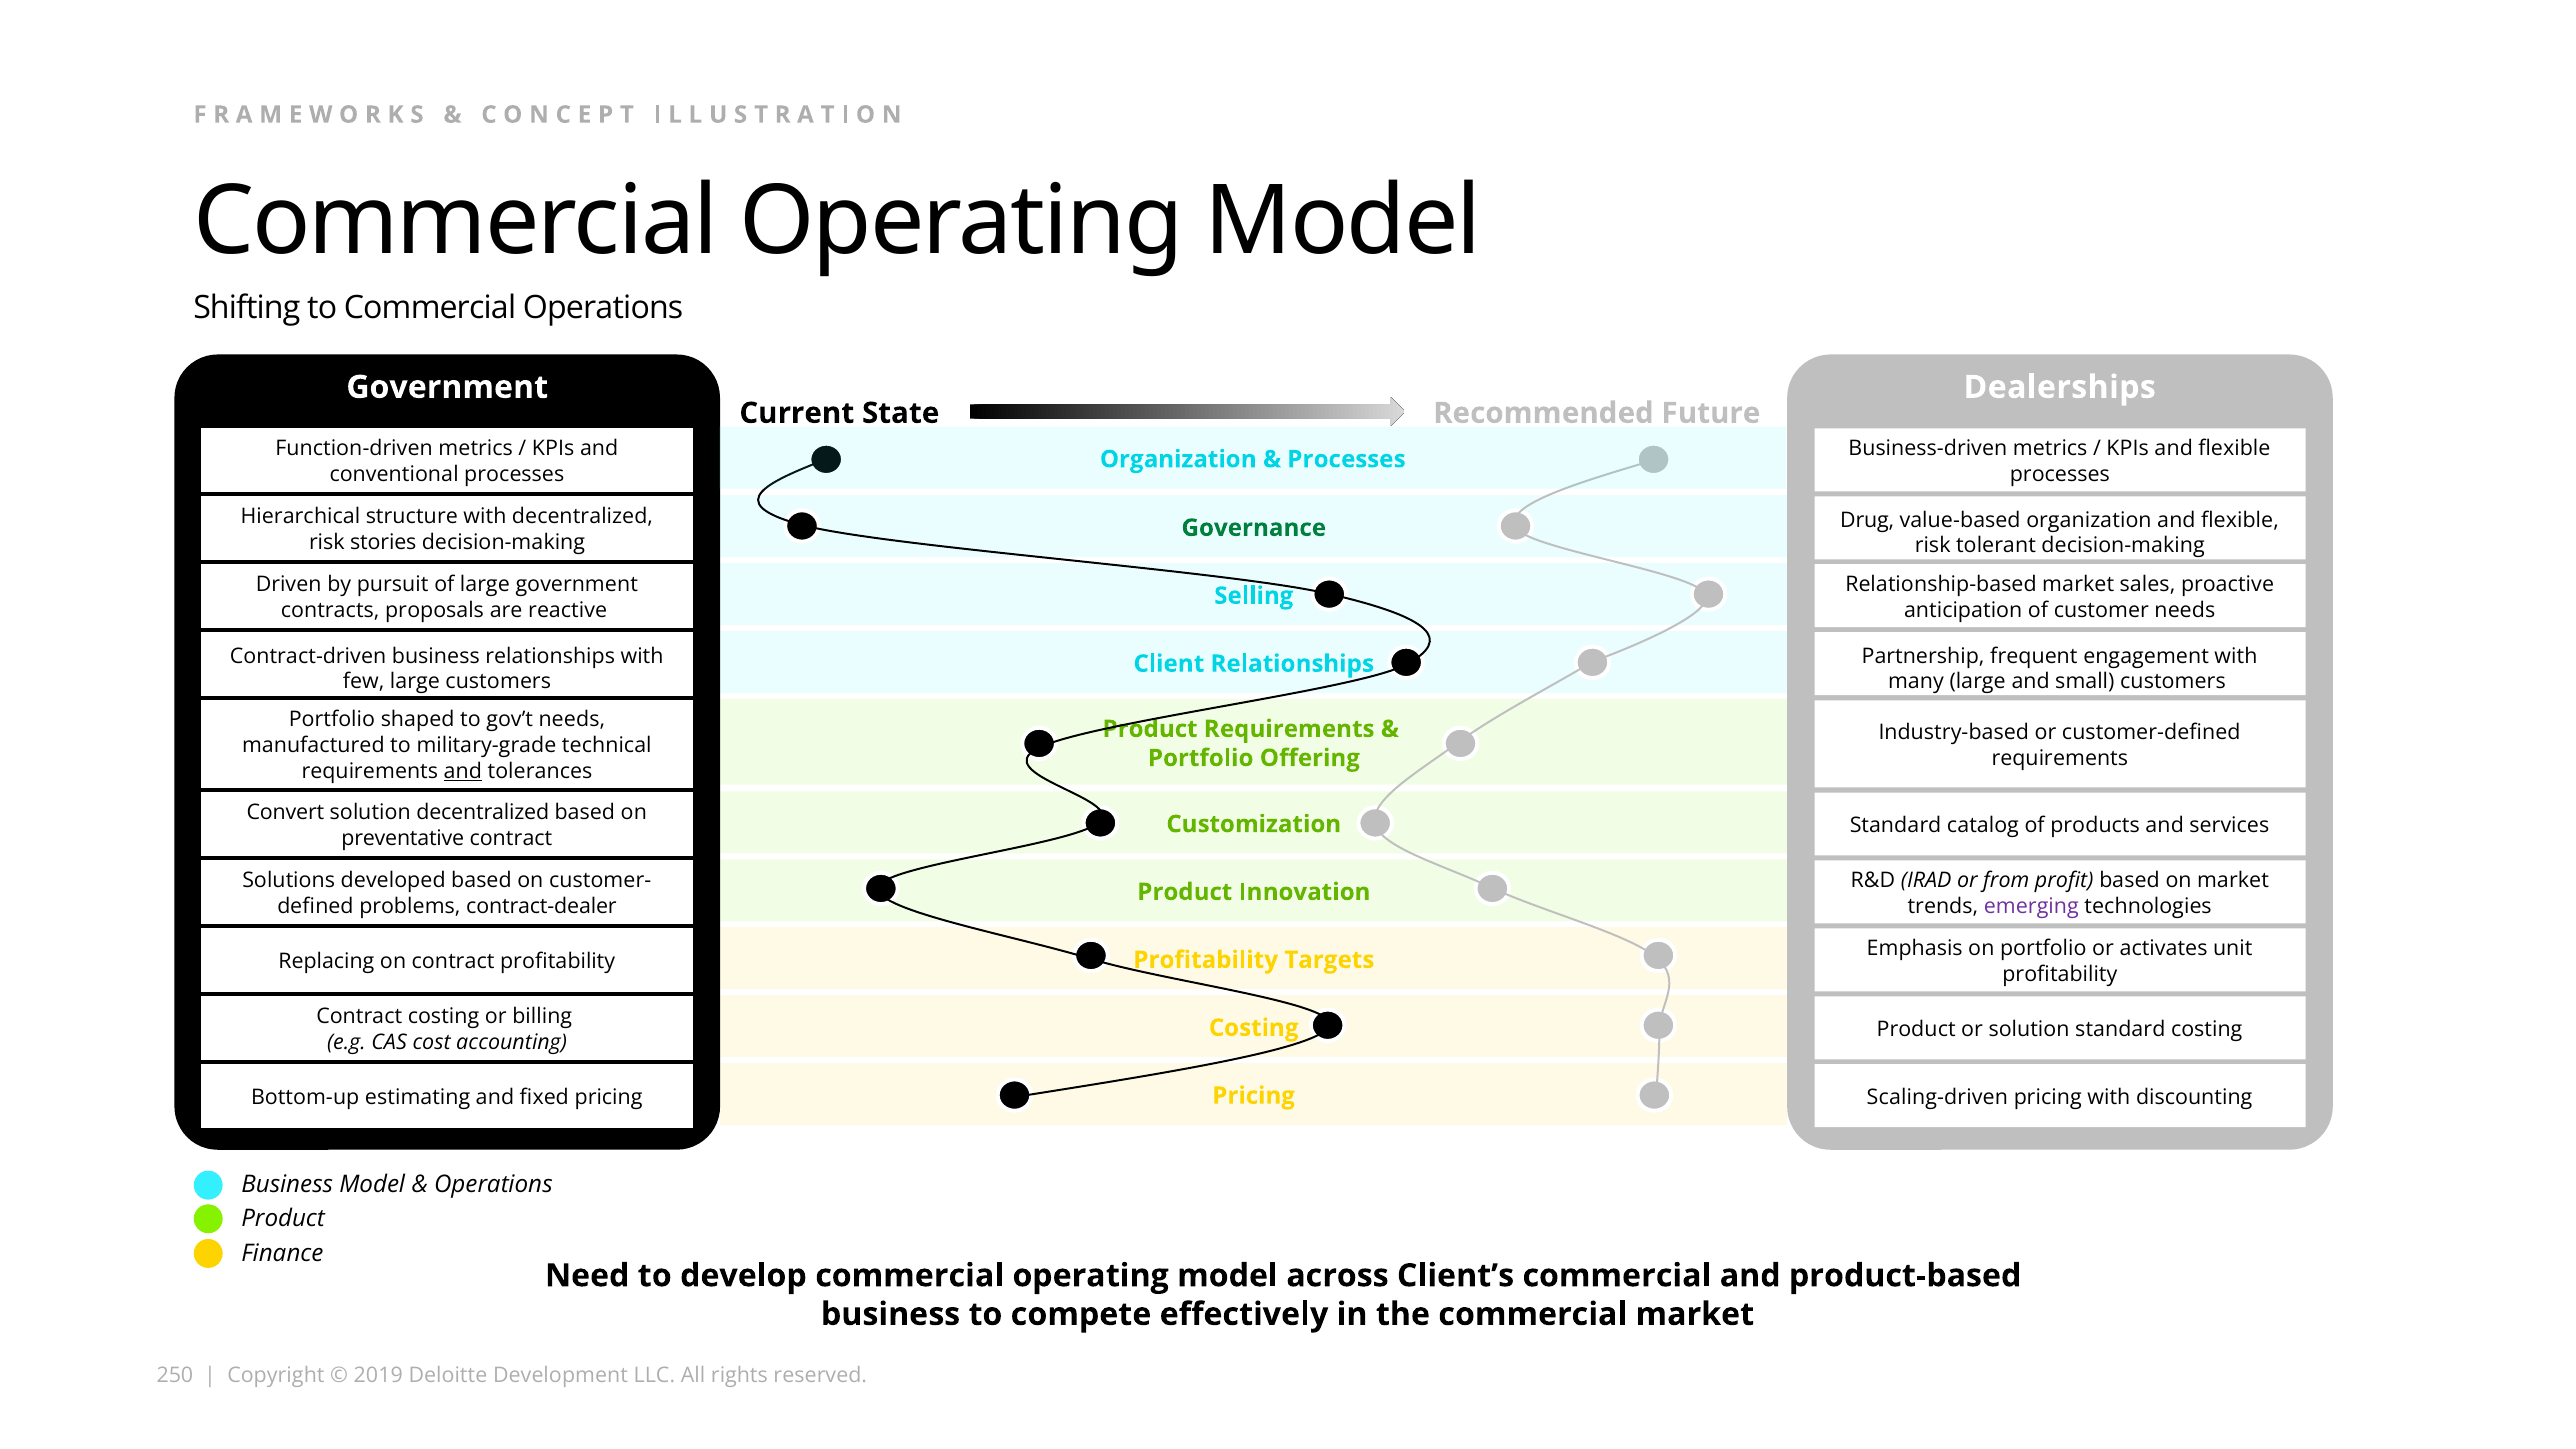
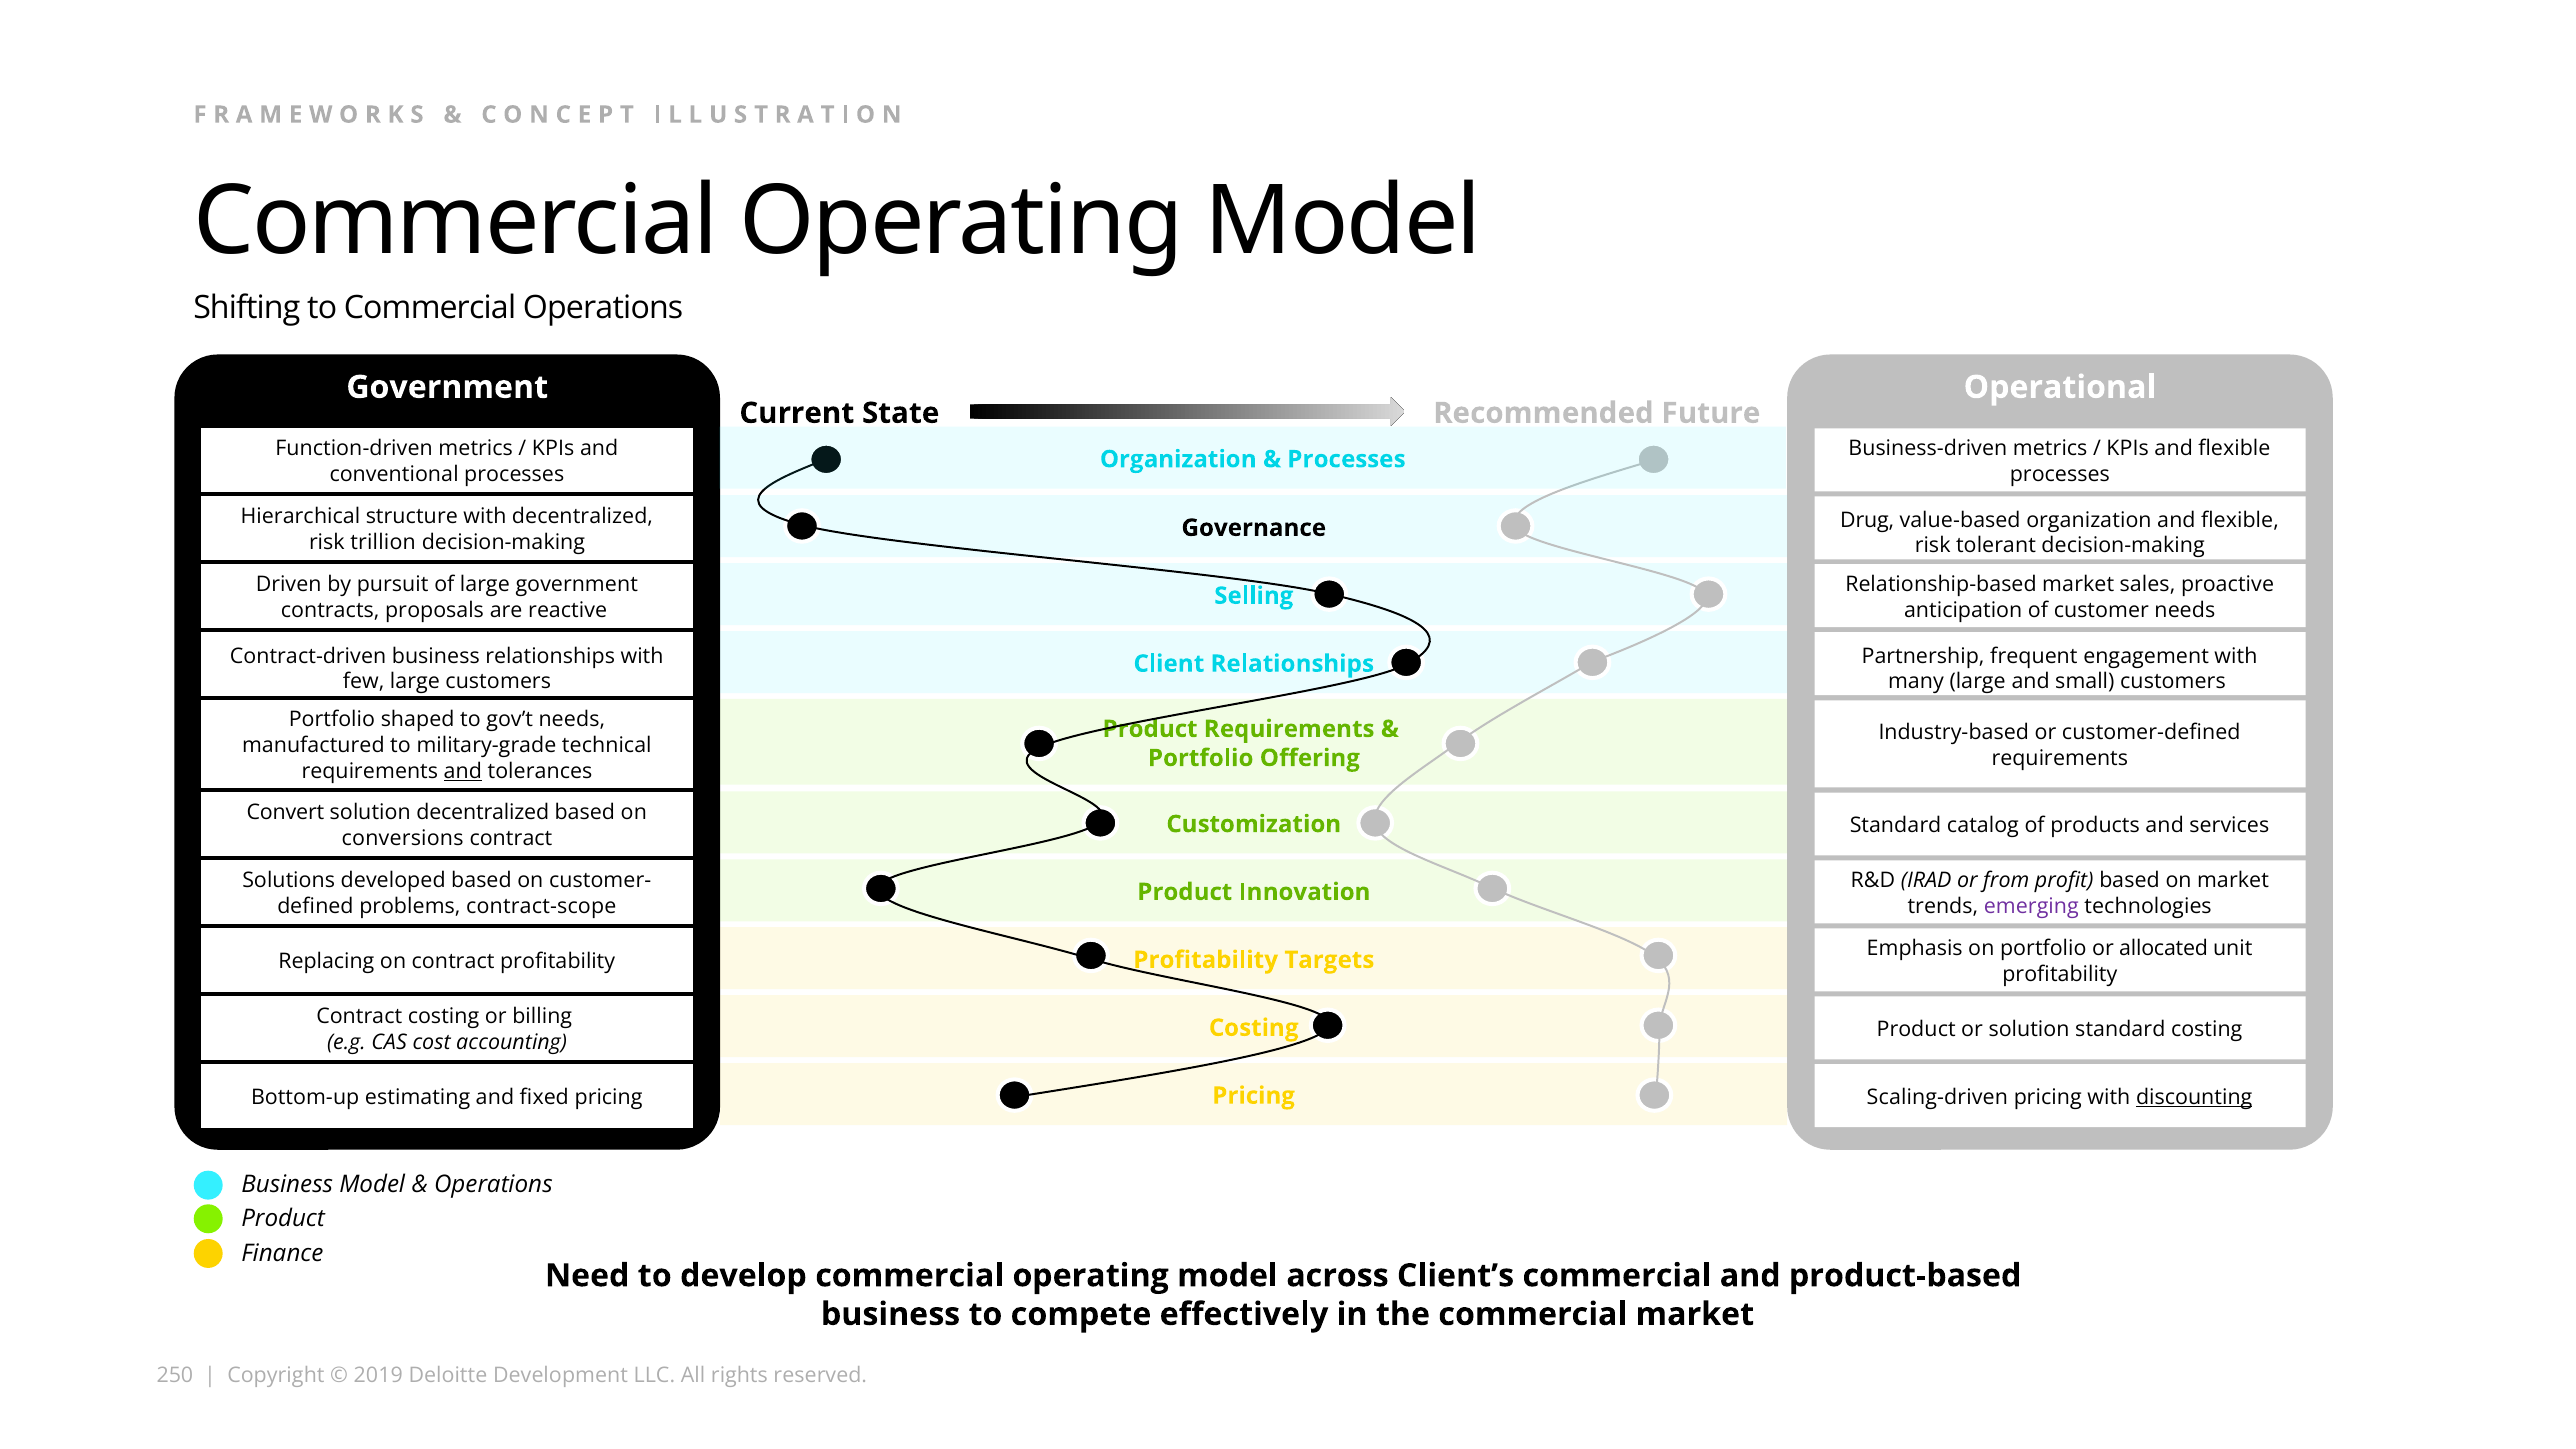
Dealerships: Dealerships -> Operational
Governance colour: green -> black
stories: stories -> trillion
preventative: preventative -> conversions
contract-dealer: contract-dealer -> contract-scope
activates: activates -> allocated
discounting underline: none -> present
